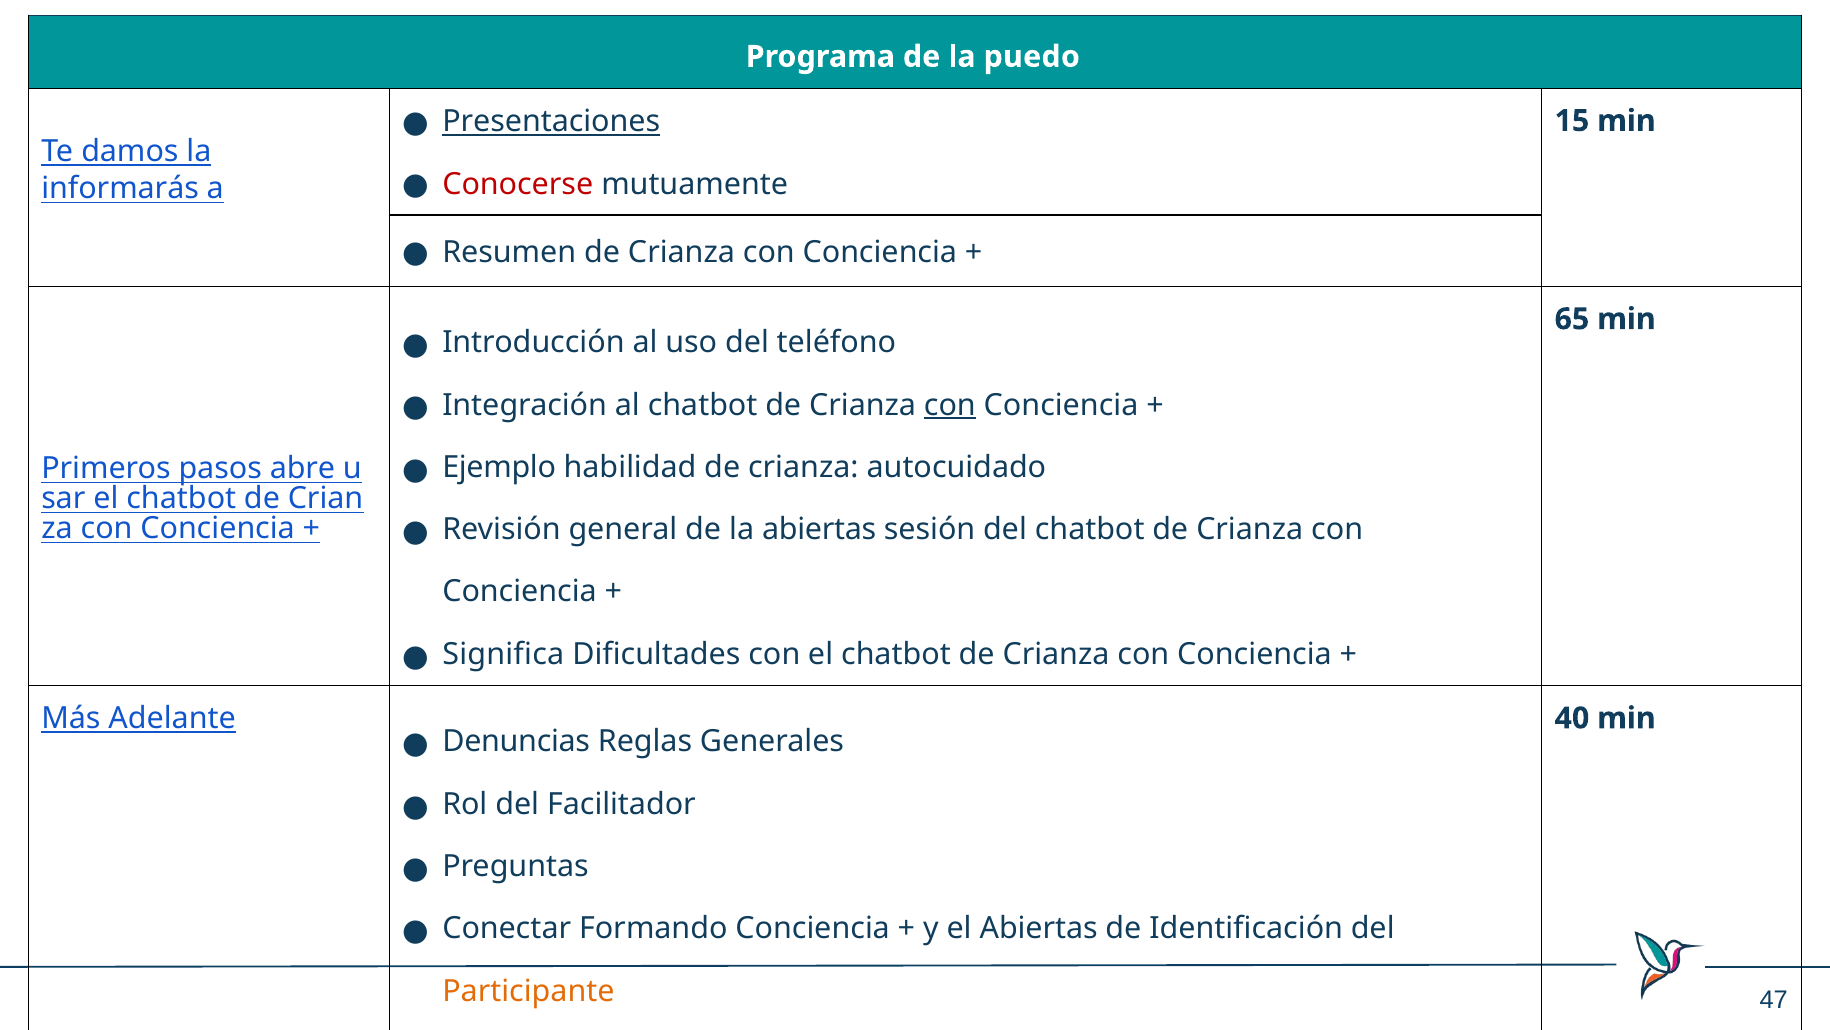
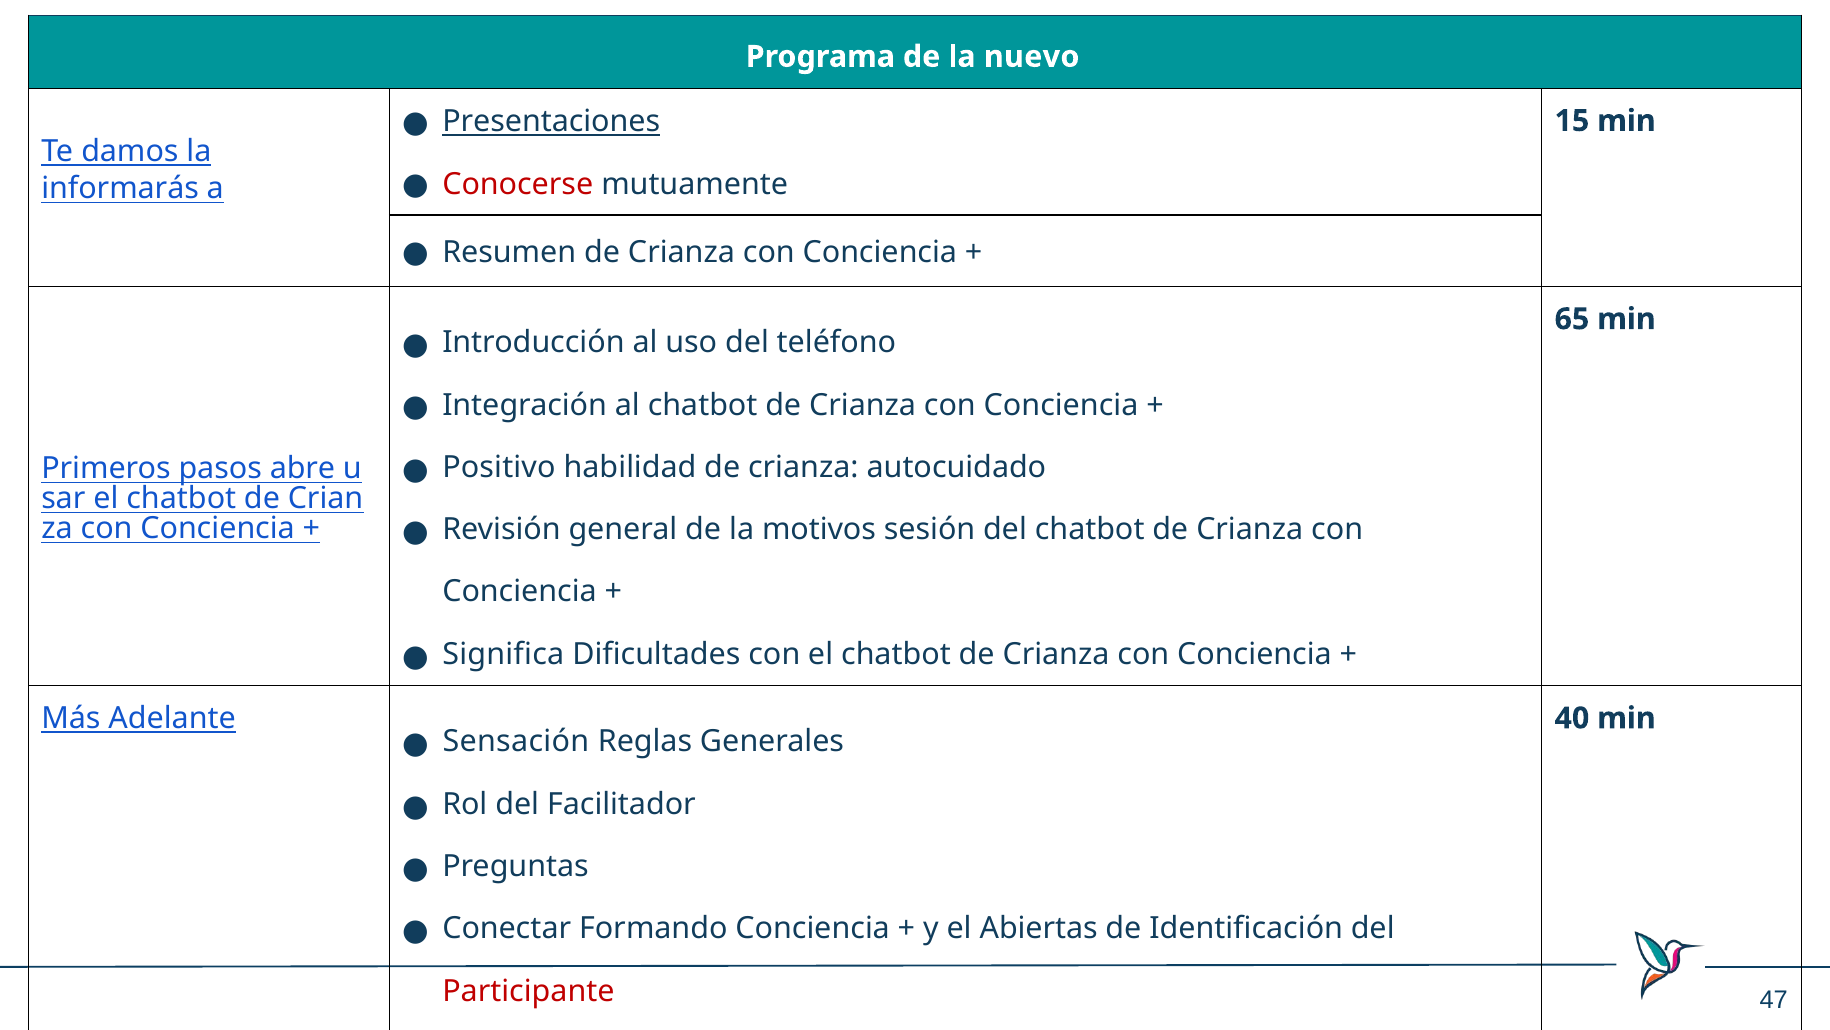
puedo: puedo -> nuevo
con at (950, 405) underline: present -> none
Ejemplo: Ejemplo -> Positivo
la abiertas: abiertas -> motivos
Denuncias: Denuncias -> Sensación
Participante colour: orange -> red
